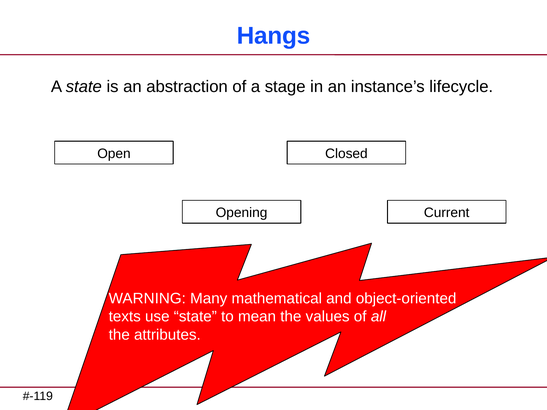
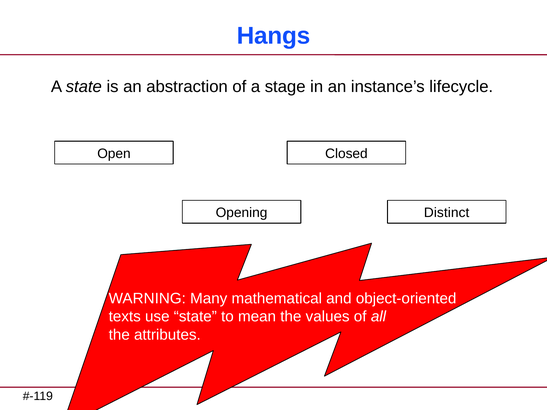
Current: Current -> Distinct
